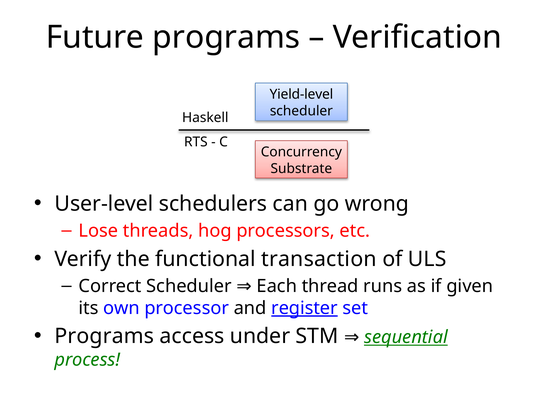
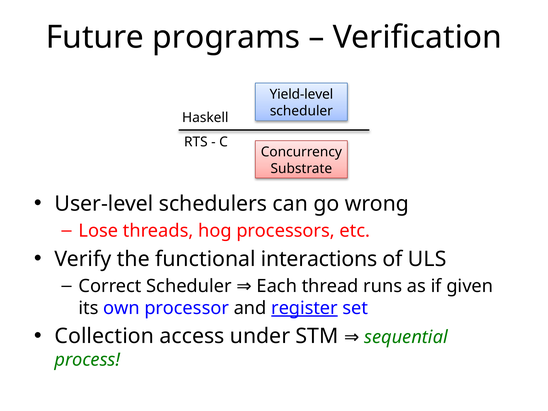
transaction: transaction -> interactions
Programs at (104, 336): Programs -> Collection
sequential underline: present -> none
